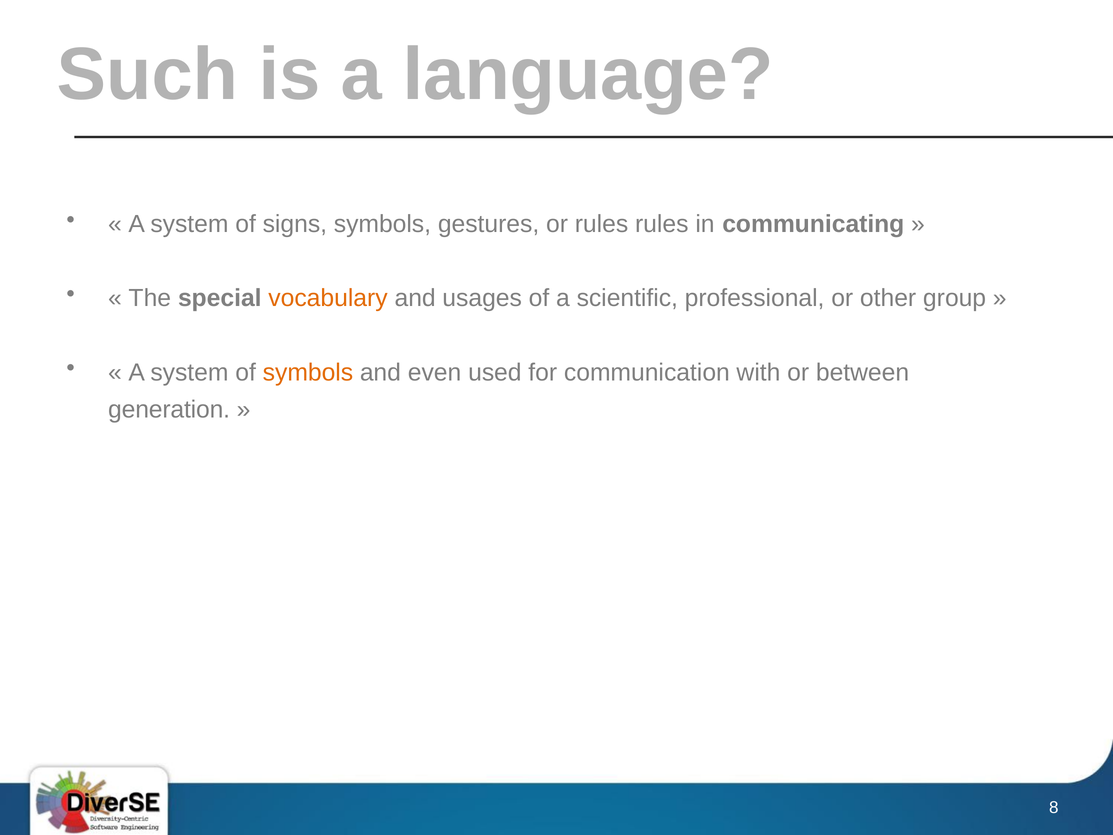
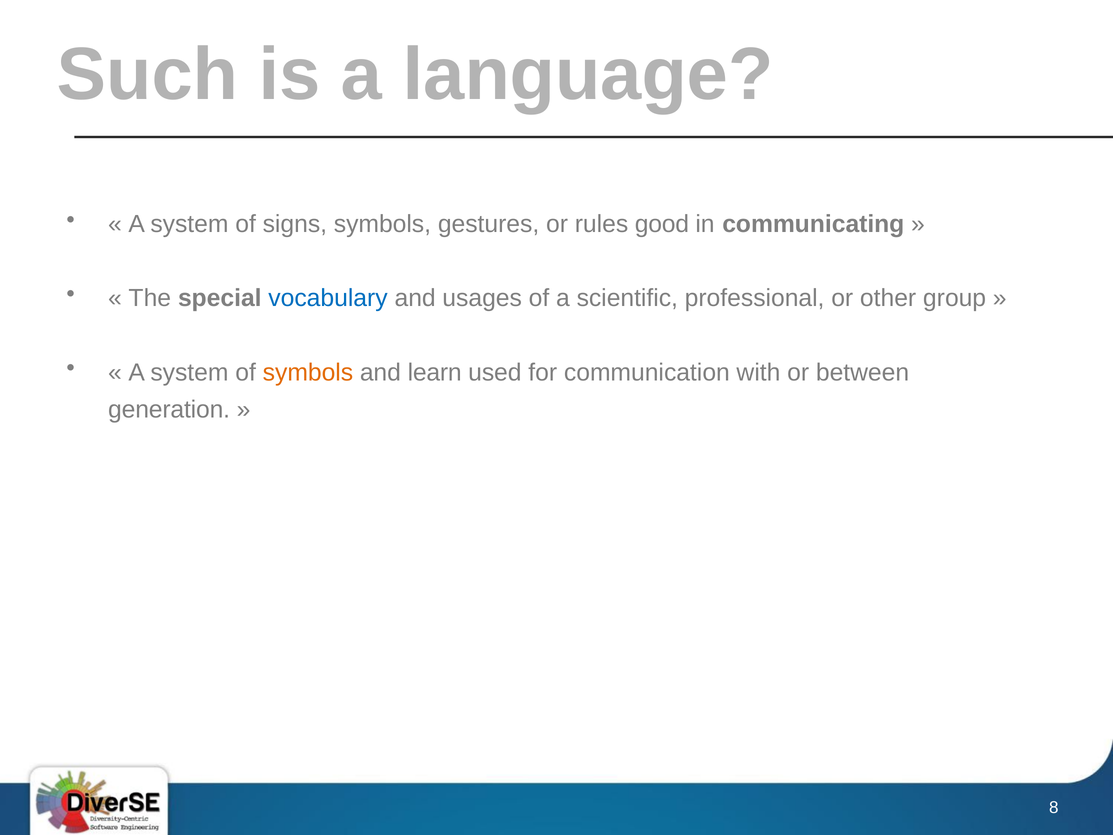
rules rules: rules -> good
vocabulary colour: orange -> blue
even: even -> learn
